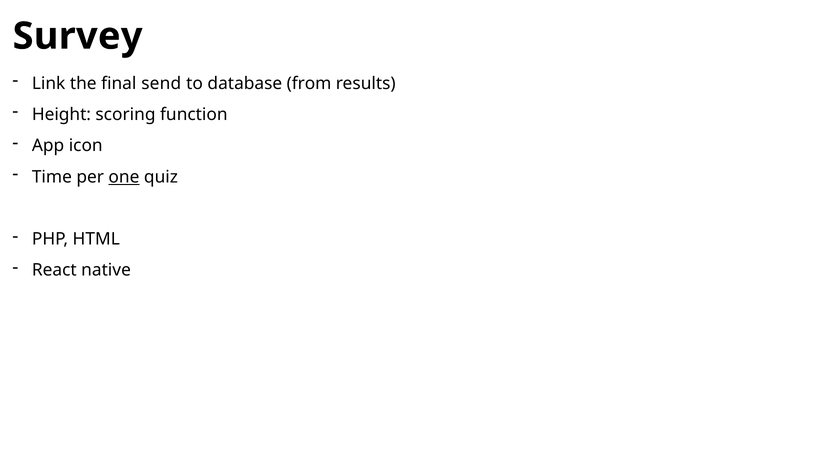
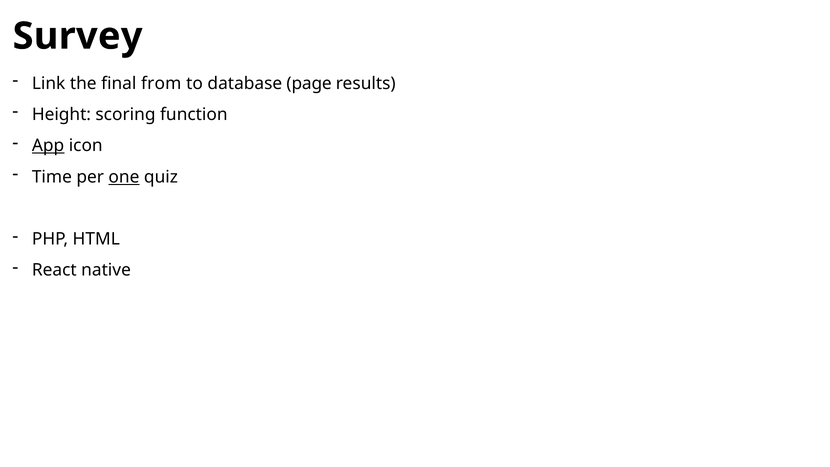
send: send -> from
from: from -> page
App underline: none -> present
